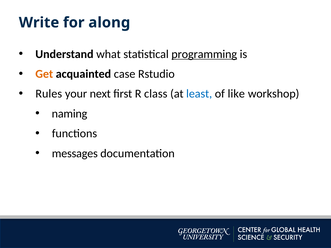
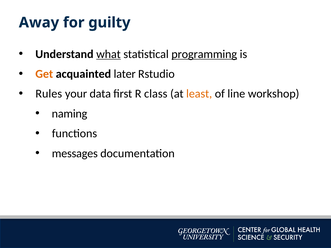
Write: Write -> Away
along: along -> guilty
what underline: none -> present
case: case -> later
next: next -> data
least colour: blue -> orange
like: like -> line
